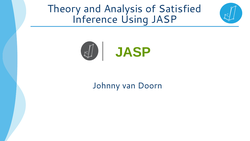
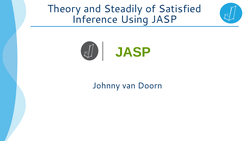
Analysis: Analysis -> Steadily
